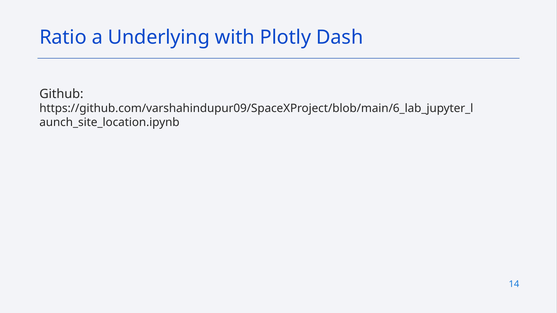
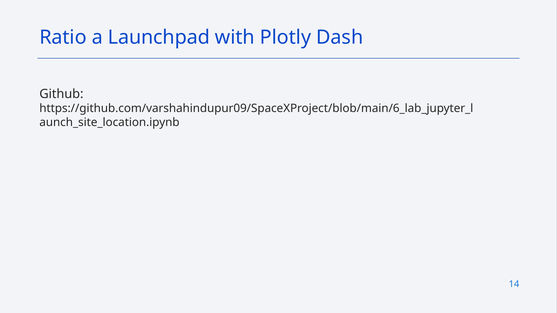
Underlying: Underlying -> Launchpad
